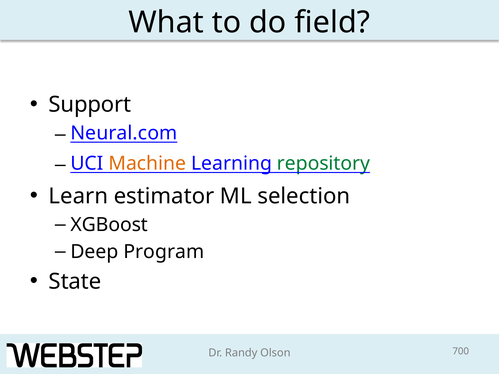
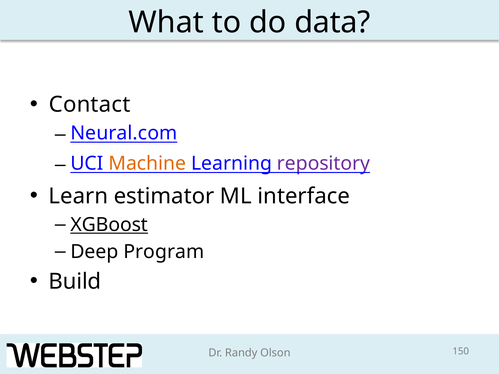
field: field -> data
Support: Support -> Contact
repository colour: green -> purple
selection: selection -> interface
XGBoost underline: none -> present
State: State -> Build
700: 700 -> 150
